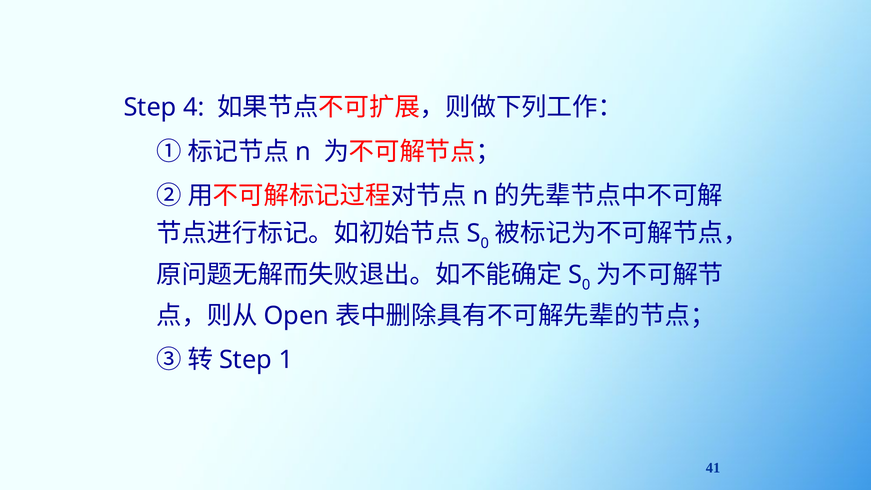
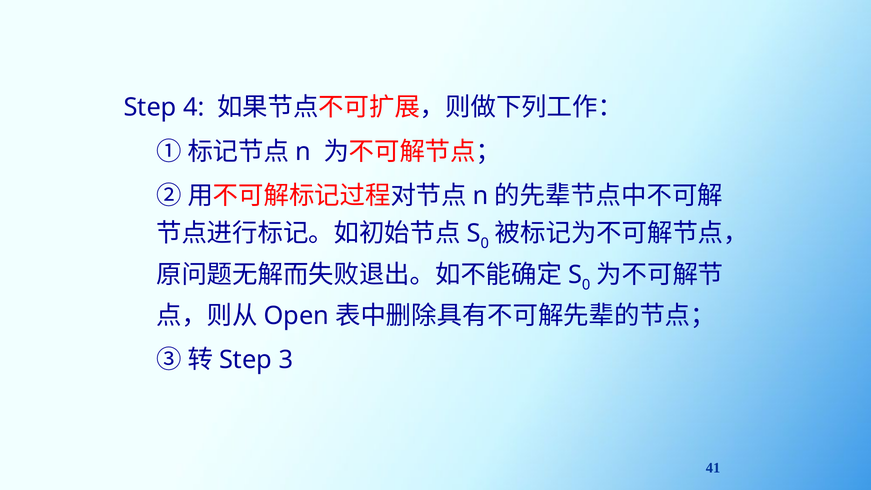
1: 1 -> 3
